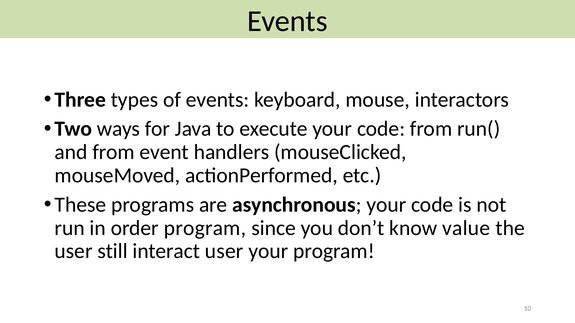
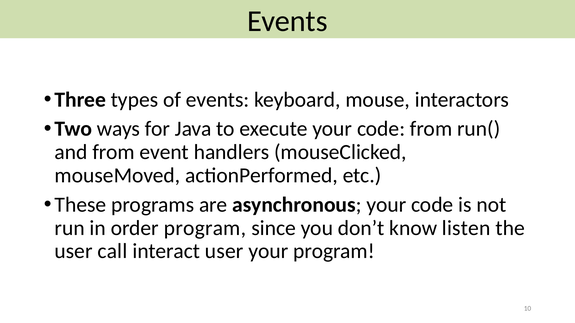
value: value -> listen
still: still -> call
